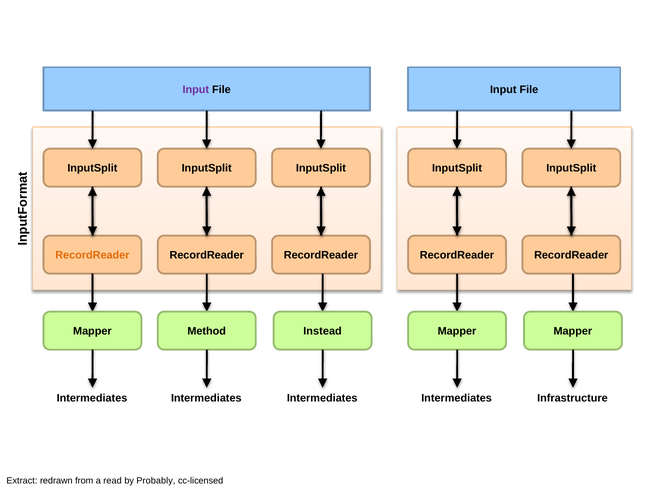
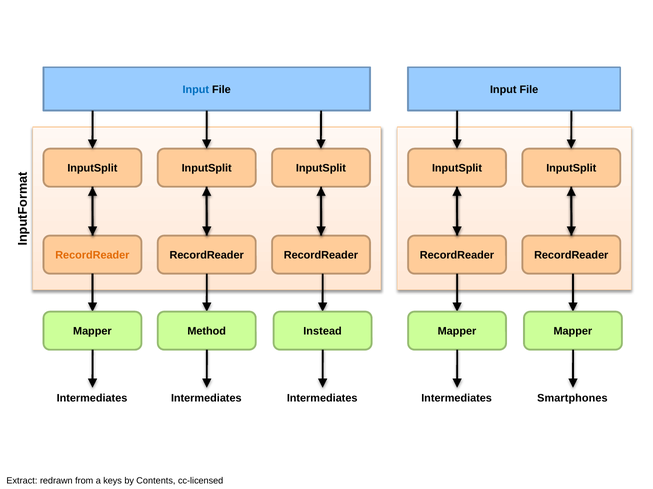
Input at (196, 90) colour: purple -> blue
Infrastructure: Infrastructure -> Smartphones
read: read -> keys
Probably: Probably -> Contents
